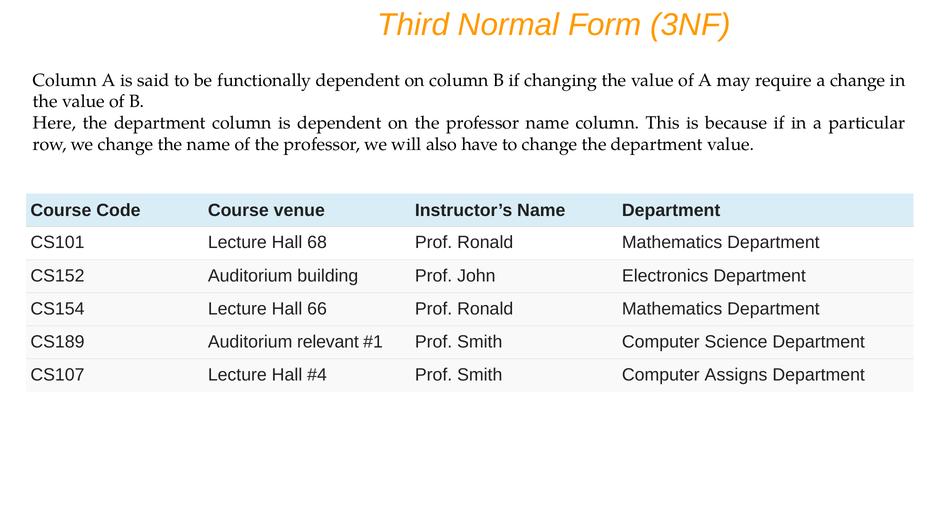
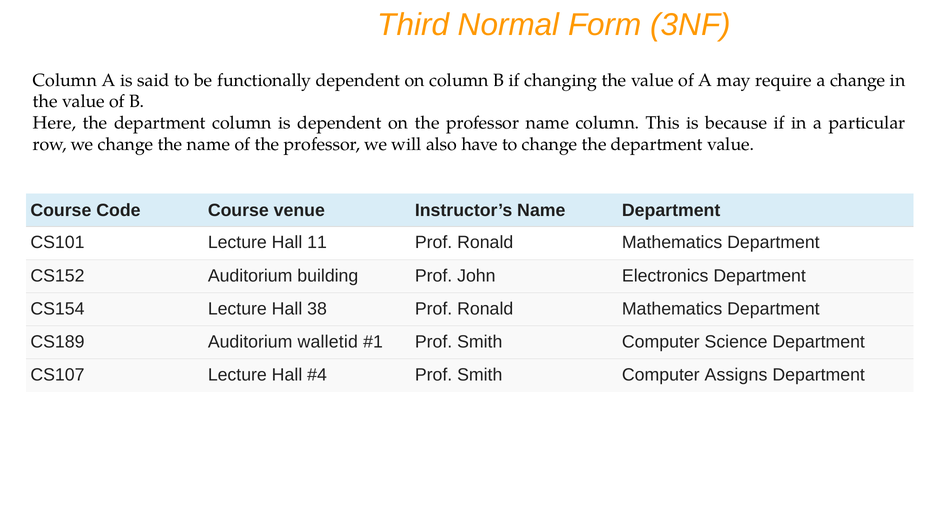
68: 68 -> 11
66: 66 -> 38
relevant: relevant -> walletid
